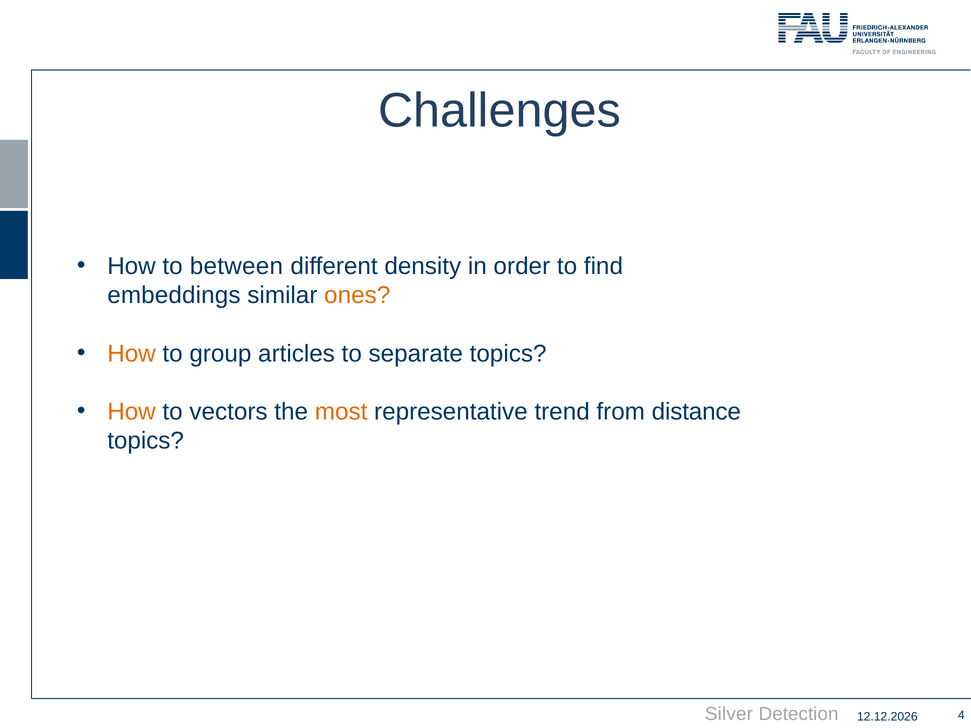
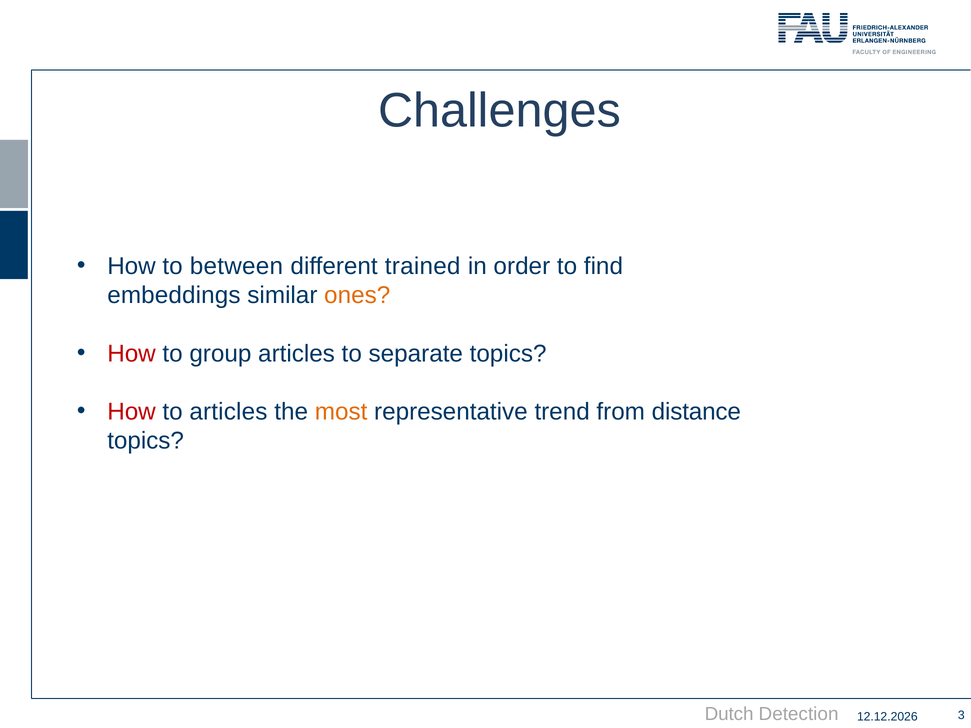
density: density -> trained
How at (132, 354) colour: orange -> red
How at (132, 412) colour: orange -> red
to vectors: vectors -> articles
Silver: Silver -> Dutch
4: 4 -> 3
